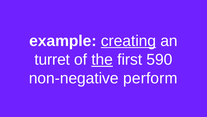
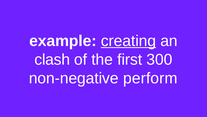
turret: turret -> clash
the underline: present -> none
590: 590 -> 300
